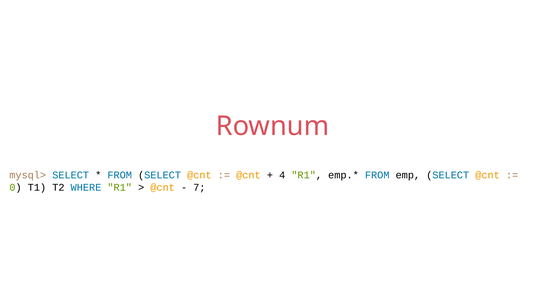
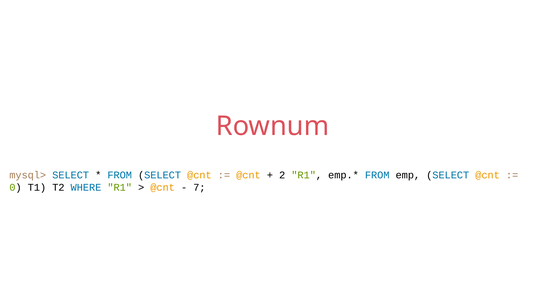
4: 4 -> 2
